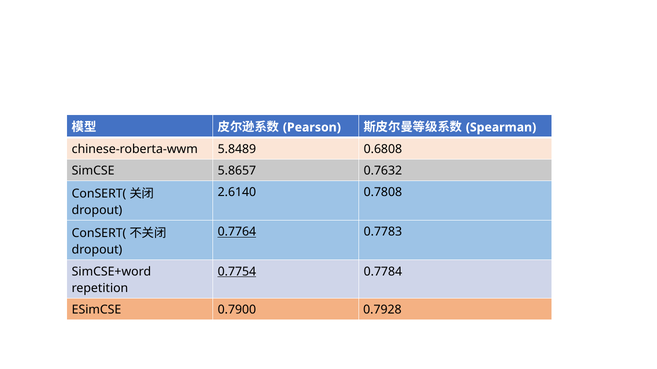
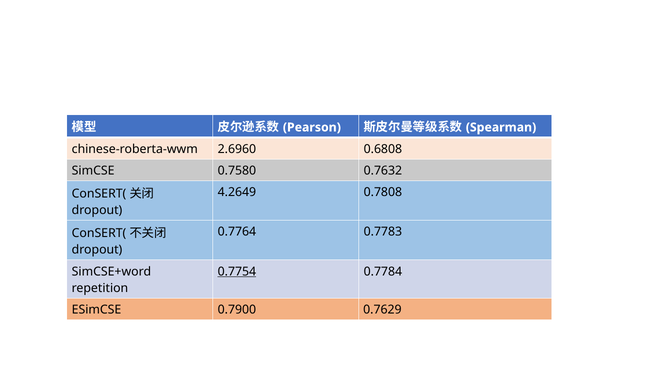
5.8489: 5.8489 -> 2.6960
5.8657: 5.8657 -> 0.7580
2.6140: 2.6140 -> 4.2649
0.7764 underline: present -> none
0.7928: 0.7928 -> 0.7629
